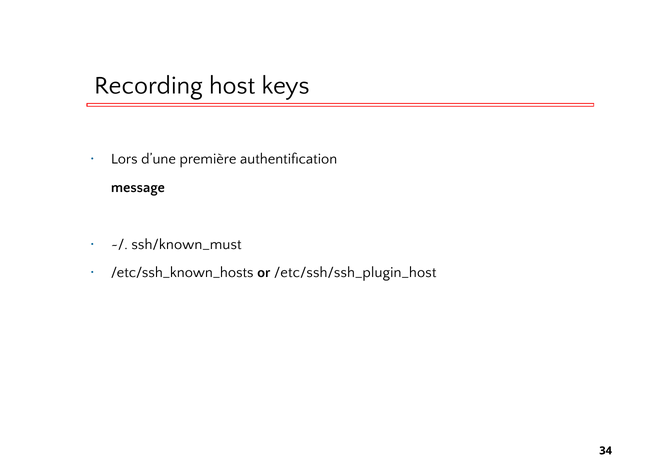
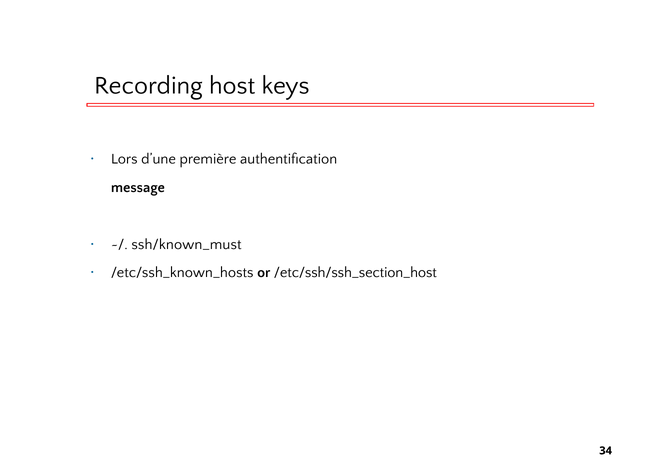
/etc/ssh/ssh_plugin_host: /etc/ssh/ssh_plugin_host -> /etc/ssh/ssh_section_host
